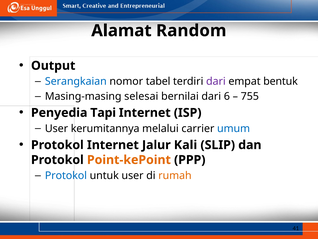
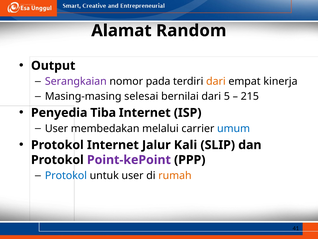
Serangkaian colour: blue -> purple
tabel: tabel -> pada
dari at (216, 81) colour: purple -> orange
bentuk: bentuk -> kinerja
6: 6 -> 5
755: 755 -> 215
Tapi: Tapi -> Tiba
kerumitannya: kerumitannya -> membedakan
Point-kePoint colour: orange -> purple
